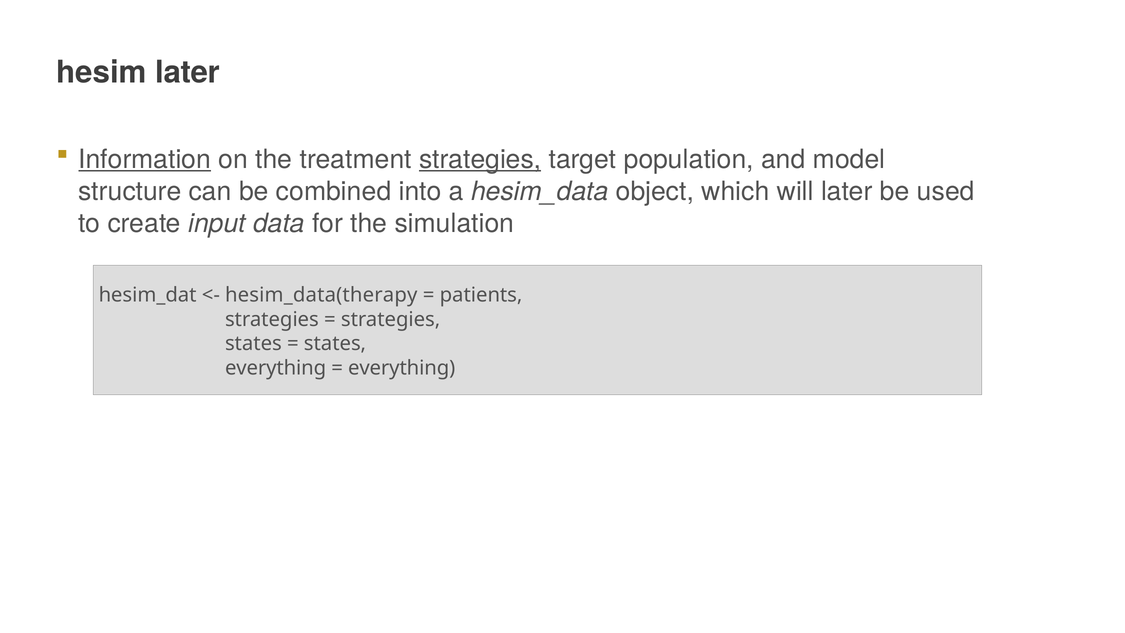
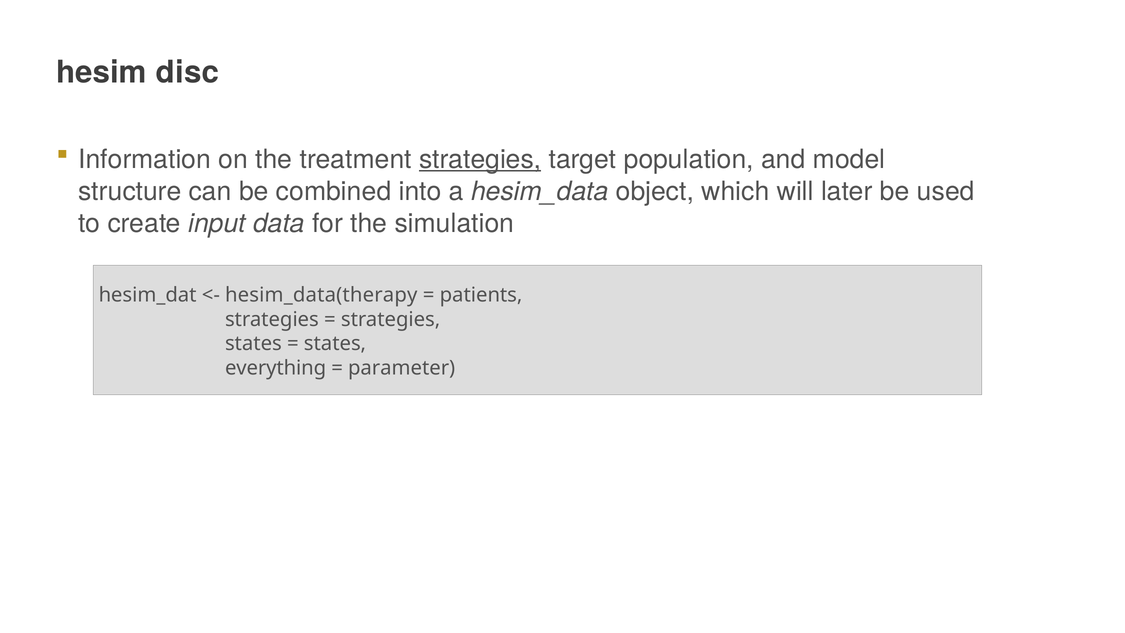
hesim later: later -> disc
Information underline: present -> none
everything at (402, 368): everything -> parameter
